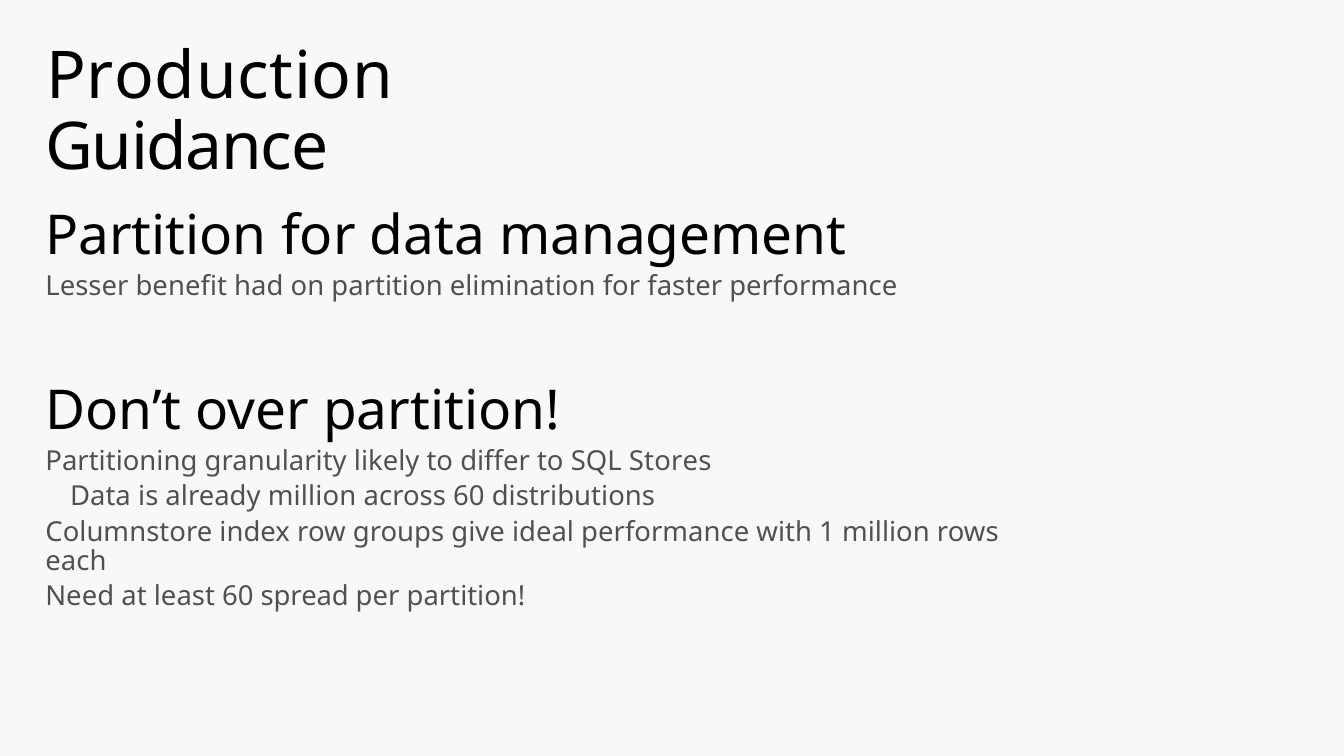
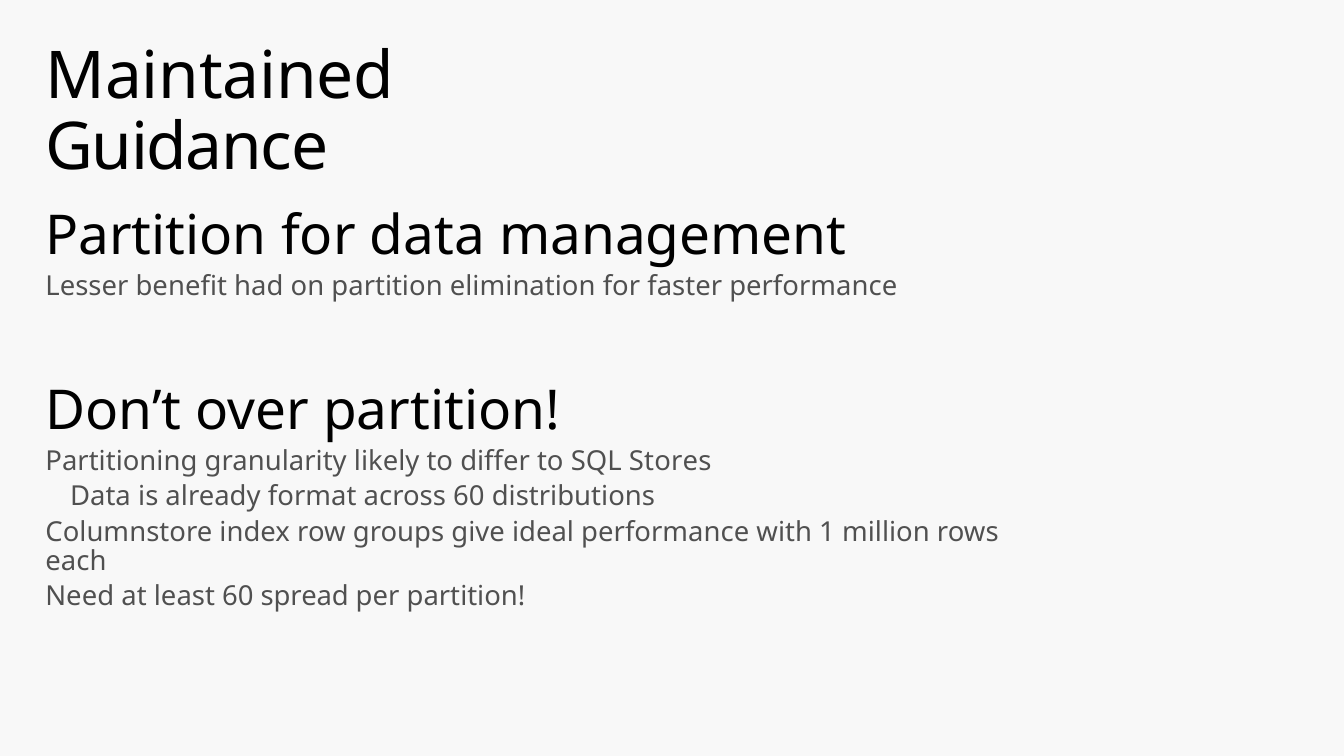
Production: Production -> Maintained
already million: million -> format
